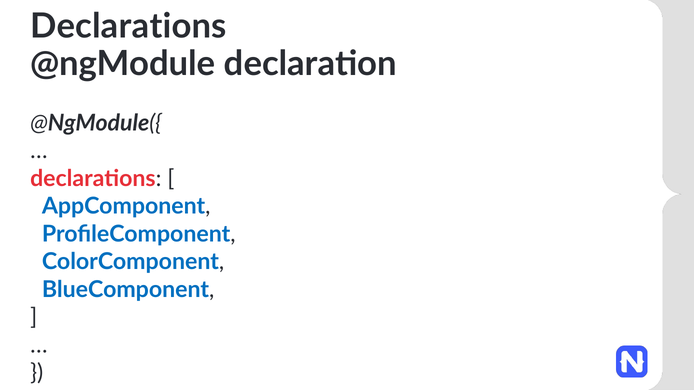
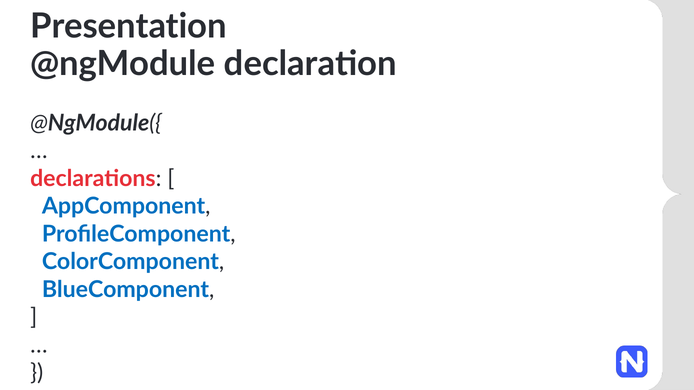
Declarations at (128, 26): Declarations -> Presentation
